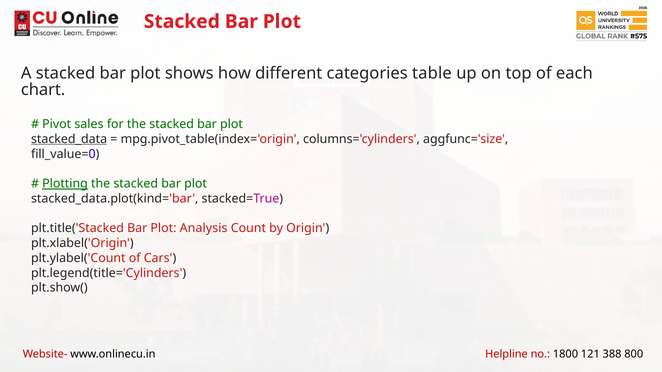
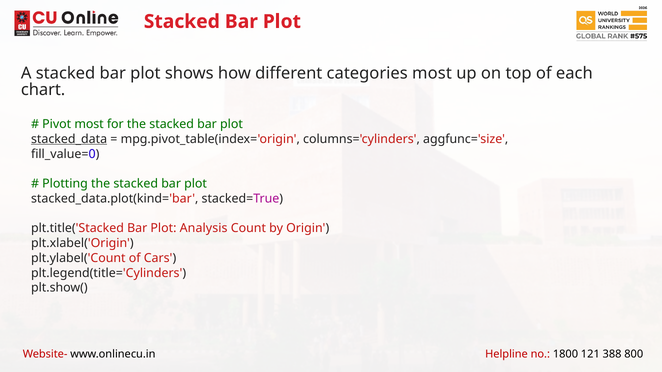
categories table: table -> most
Pivot sales: sales -> most
Plotting underline: present -> none
